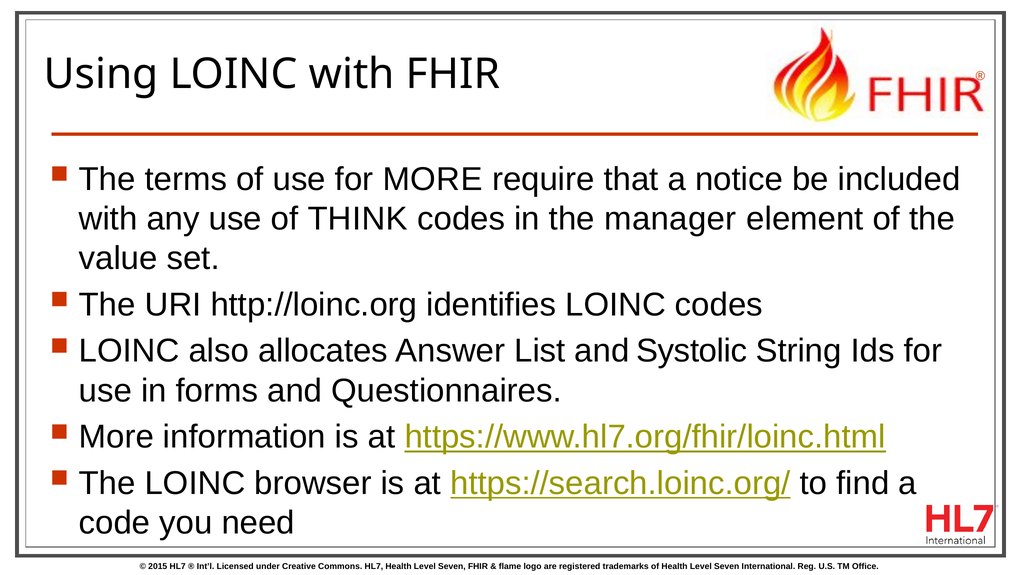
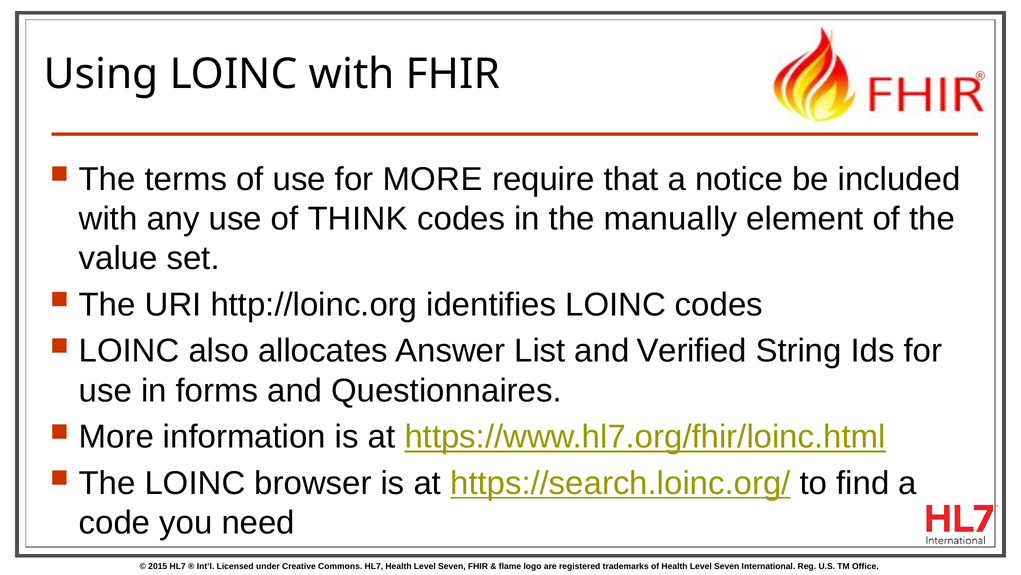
manager: manager -> manually
Systolic: Systolic -> Verified
